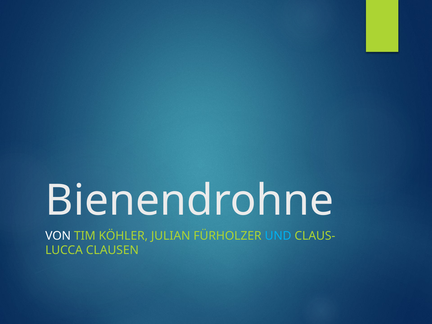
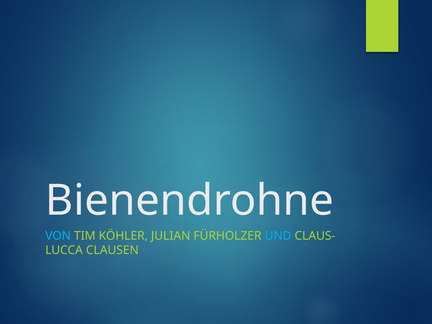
VON colour: white -> light blue
